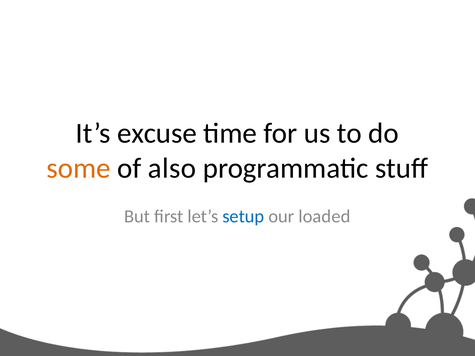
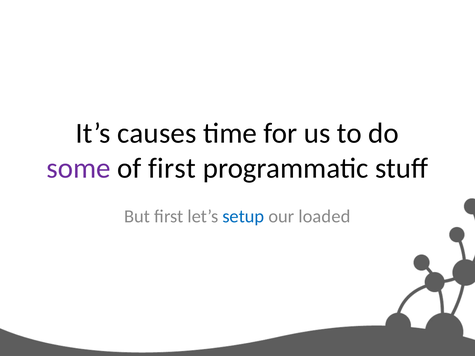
excuse: excuse -> causes
some colour: orange -> purple
of also: also -> first
